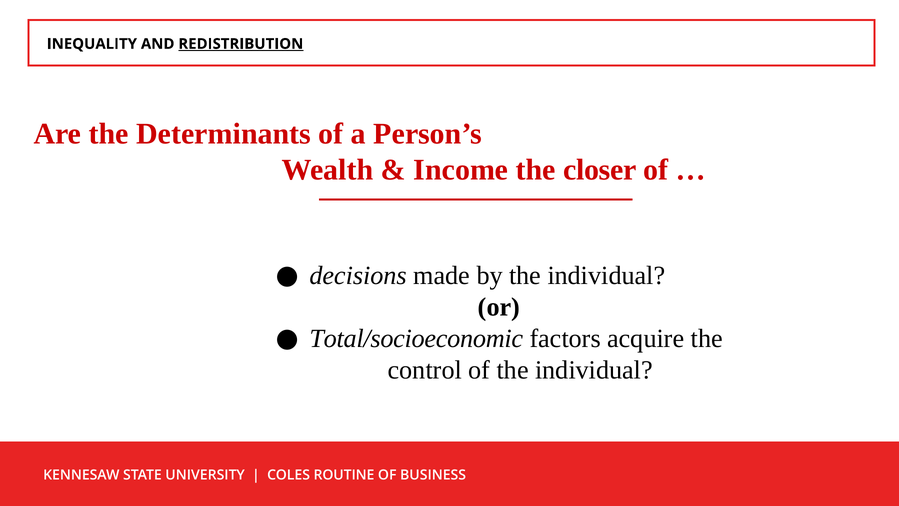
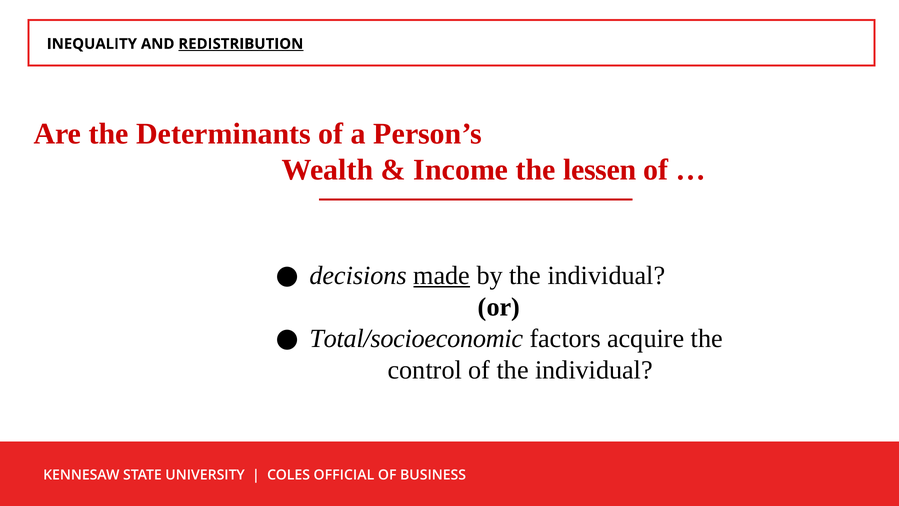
closer: closer -> lessen
made underline: none -> present
ROUTINE: ROUTINE -> OFFICIAL
